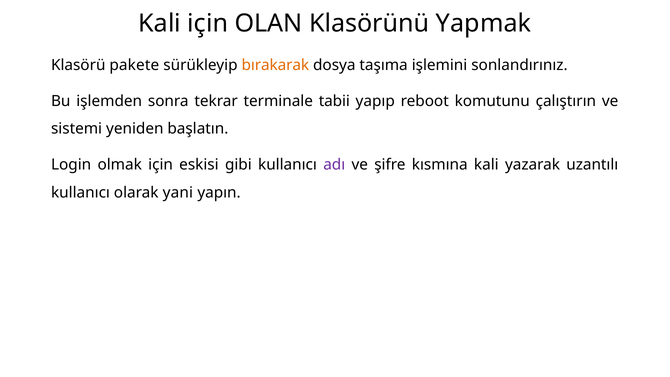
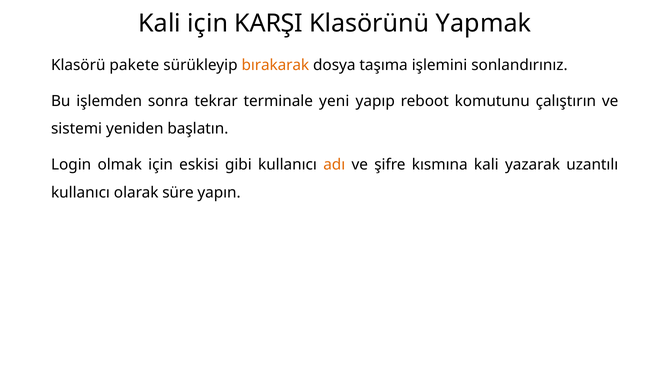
OLAN: OLAN -> KARŞI
tabii: tabii -> yeni
adı colour: purple -> orange
yani: yani -> süre
